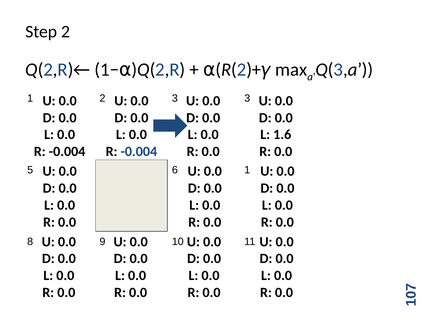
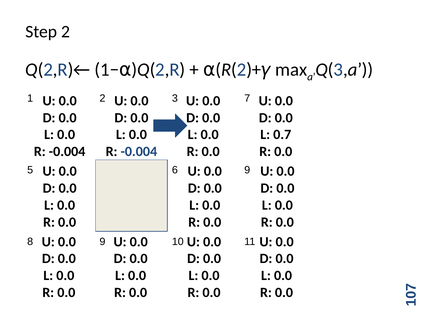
3 3: 3 -> 7
1.6: 1.6 -> 0.7
6 1: 1 -> 9
